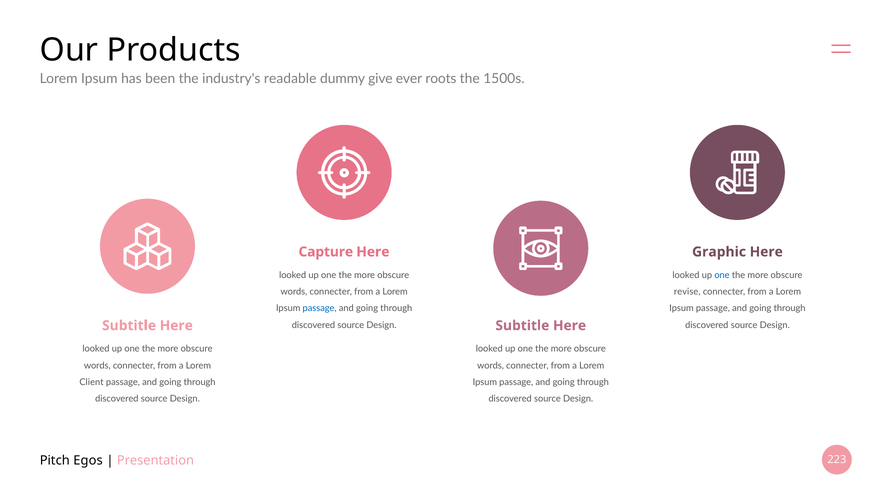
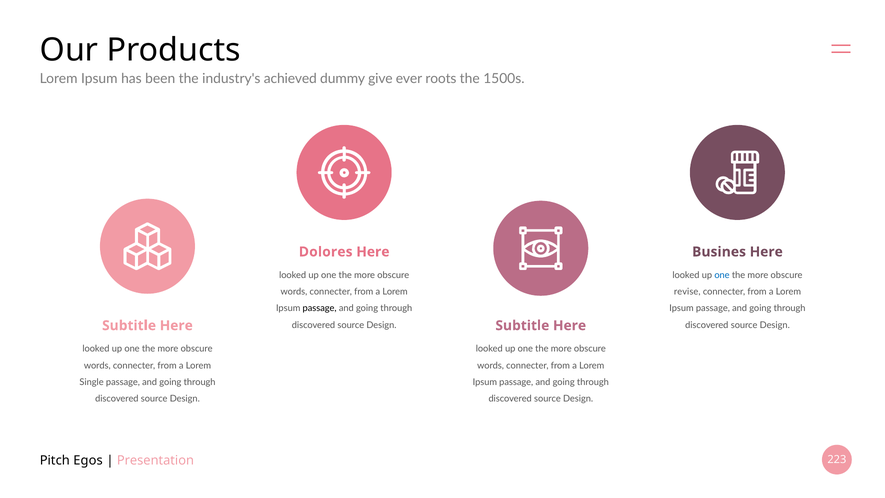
readable: readable -> achieved
Capture: Capture -> Dolores
Graphic: Graphic -> Busines
passage at (320, 308) colour: blue -> black
Client: Client -> Single
